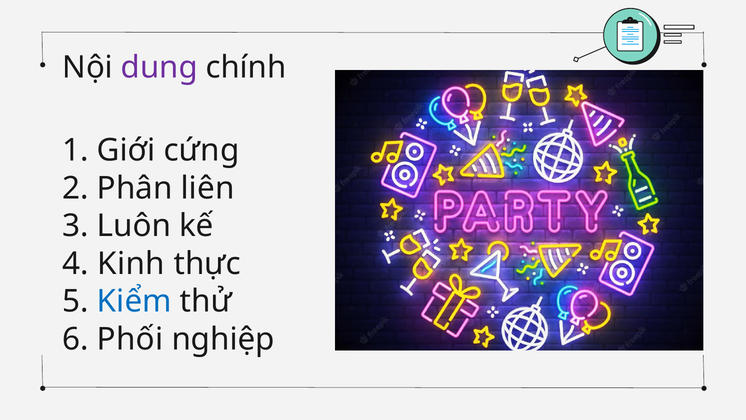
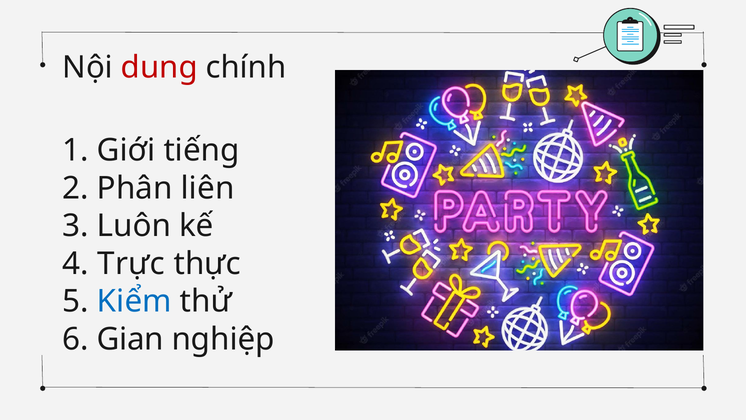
dung colour: purple -> red
cứng: cứng -> tiếng
Kinh: Kinh -> Trực
Phối: Phối -> Gian
